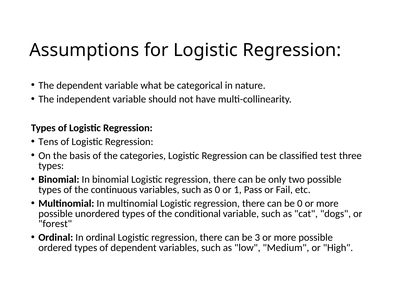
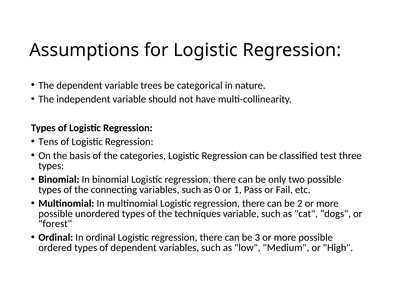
what: what -> trees
continuous: continuous -> connecting
be 0: 0 -> 2
conditional: conditional -> techniques
